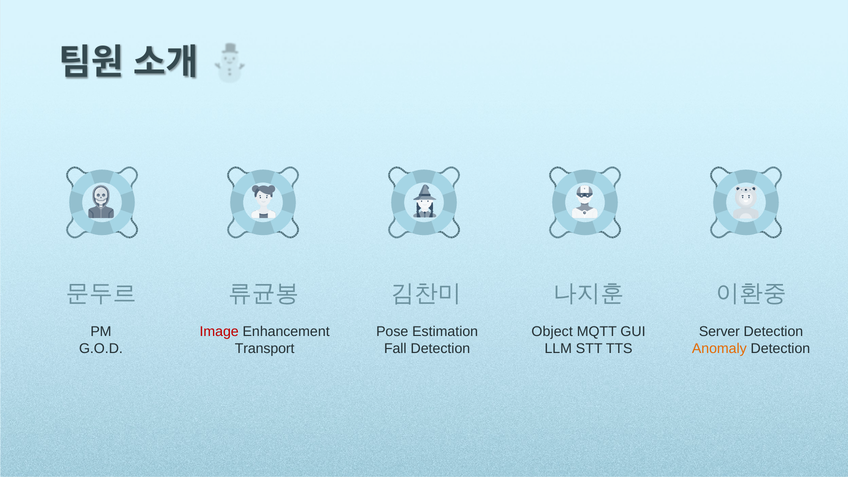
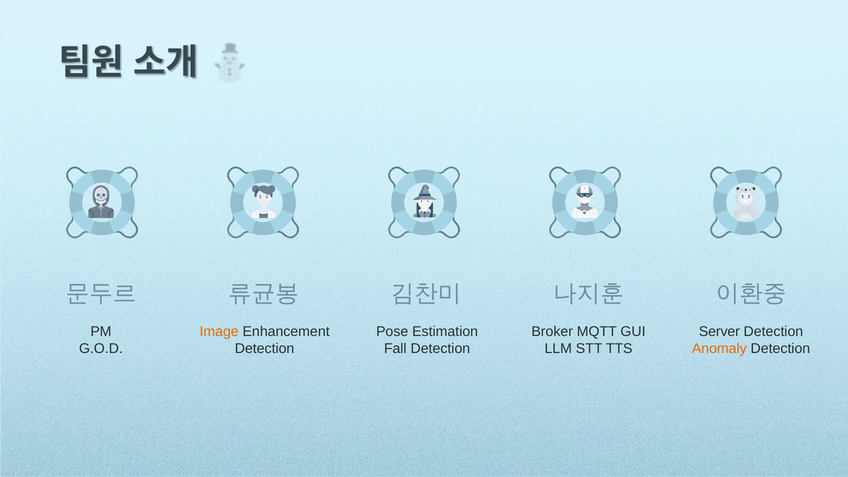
Image colour: red -> orange
Object: Object -> Broker
Transport at (265, 348): Transport -> Detection
